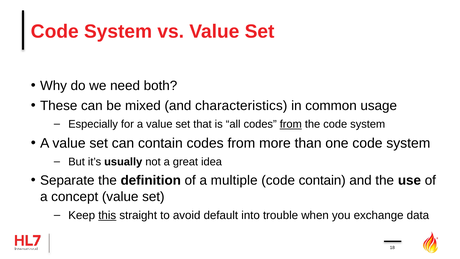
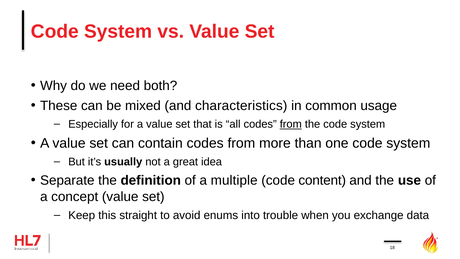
code contain: contain -> content
this underline: present -> none
default: default -> enums
